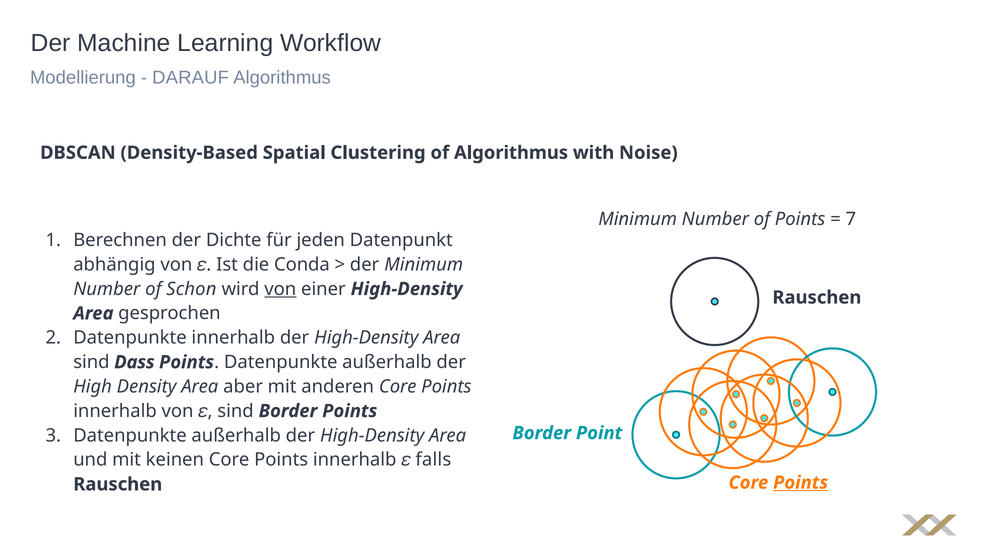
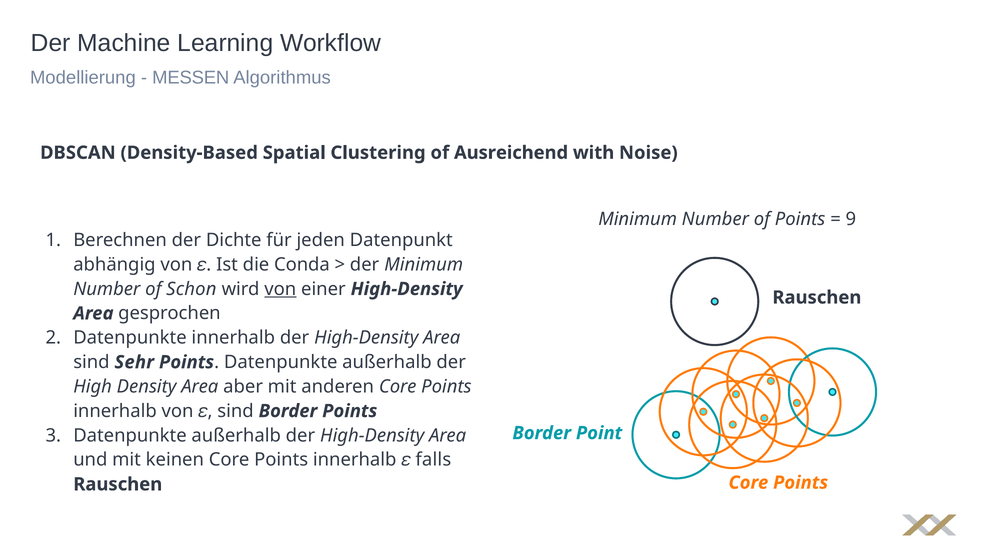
DARAUF: DARAUF -> MESSEN
of Algorithmus: Algorithmus -> Ausreichend
7: 7 -> 9
Dass: Dass -> Sehr
Points at (801, 482) underline: present -> none
